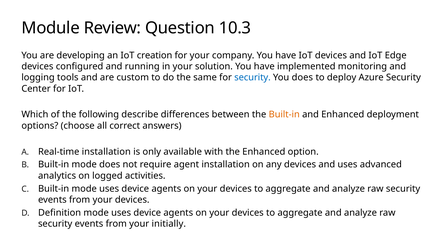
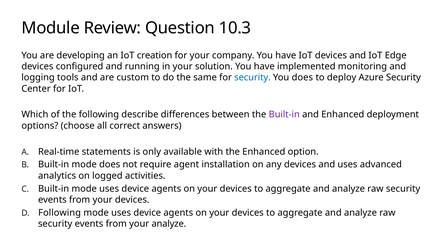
Built-in at (284, 115) colour: orange -> purple
Real-time installation: installation -> statements
Definition at (60, 213): Definition -> Following
your initially: initially -> analyze
